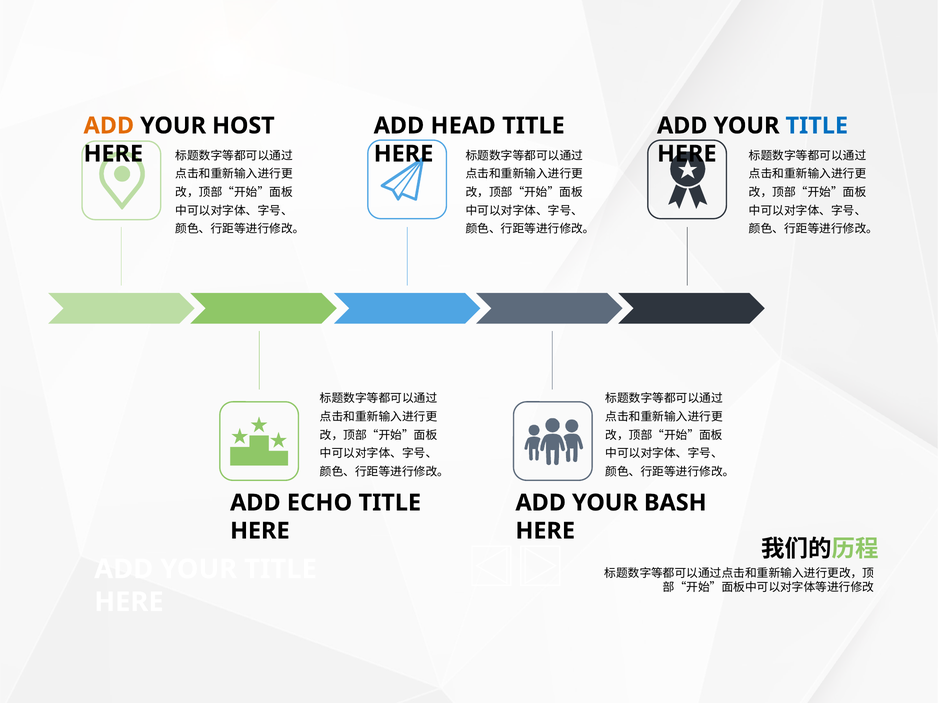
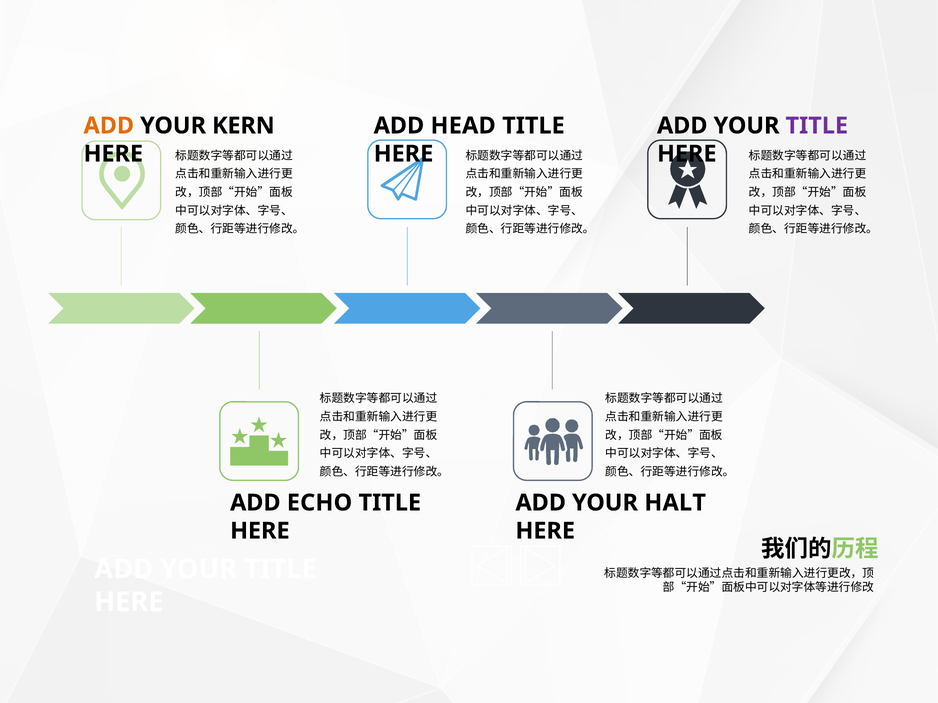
HOST: HOST -> KERN
TITLE at (817, 126) colour: blue -> purple
BASH: BASH -> HALT
